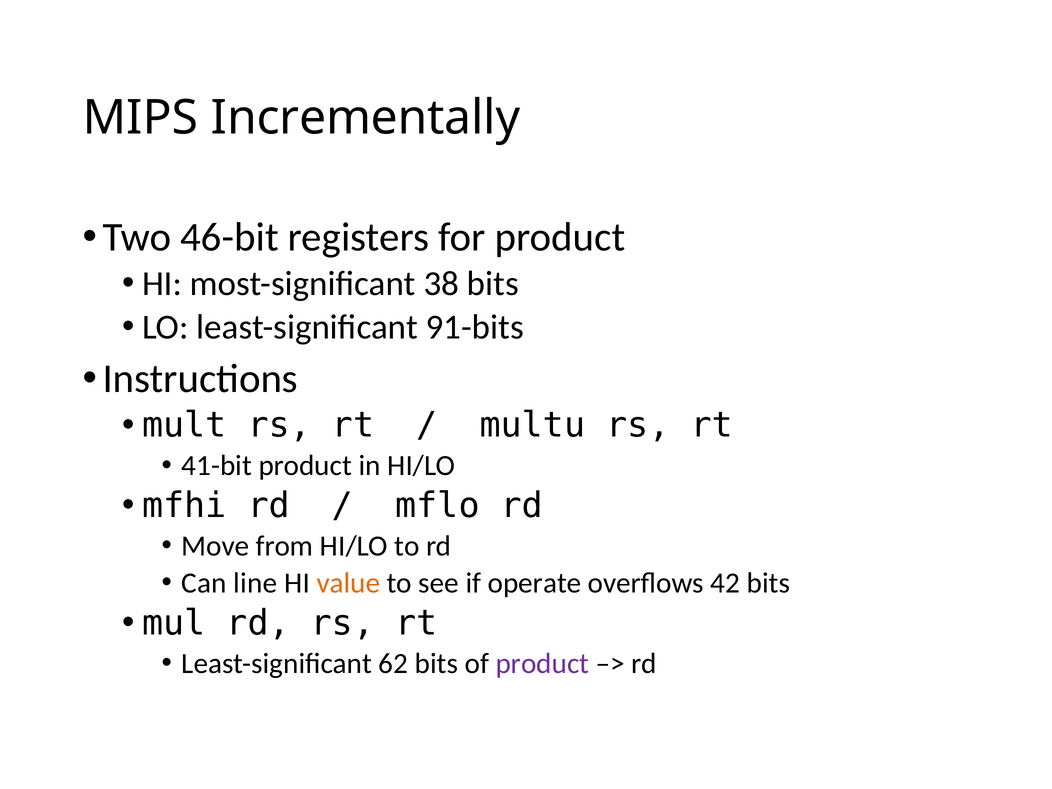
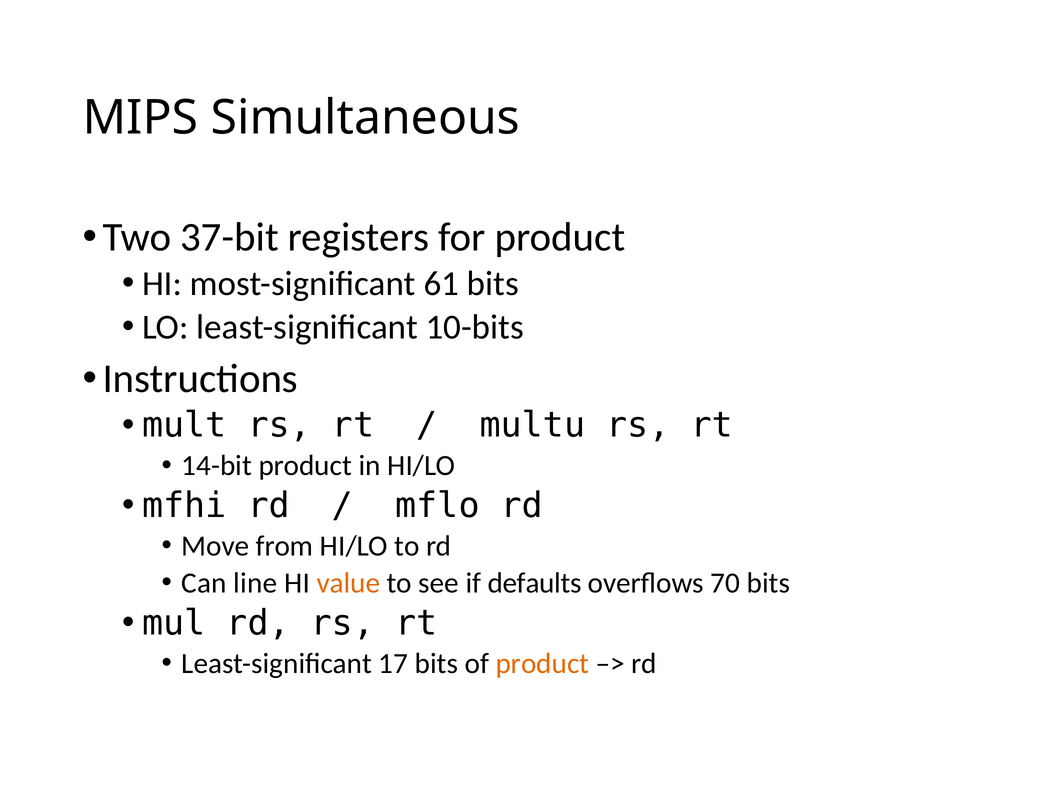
Incrementally: Incrementally -> Simultaneous
46-bit: 46-bit -> 37-bit
38: 38 -> 61
91-bits: 91-bits -> 10-bits
41-bit: 41-bit -> 14-bit
operate: operate -> defaults
42: 42 -> 70
62: 62 -> 17
product at (542, 663) colour: purple -> orange
